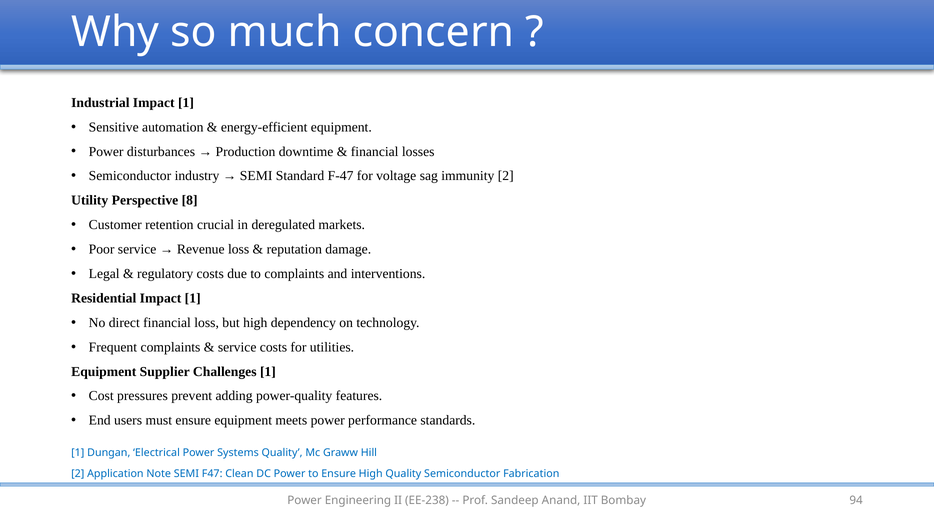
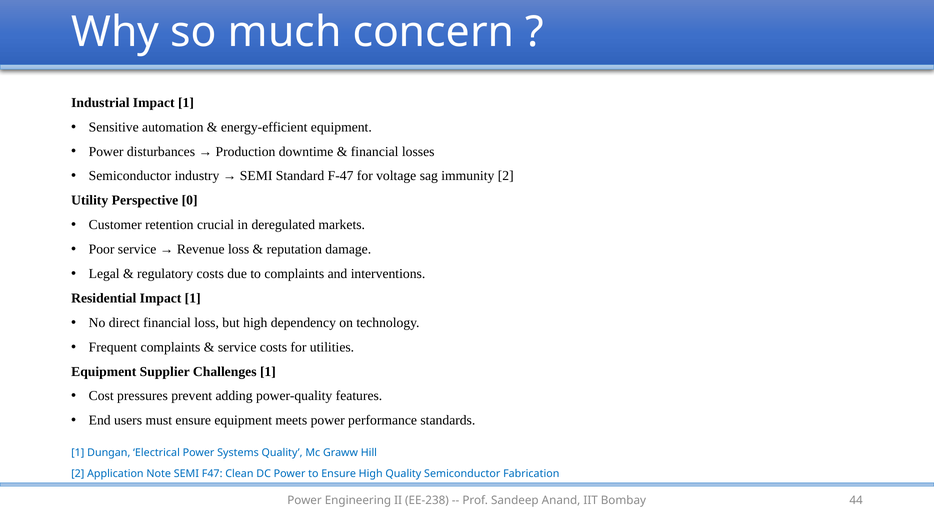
8: 8 -> 0
94: 94 -> 44
